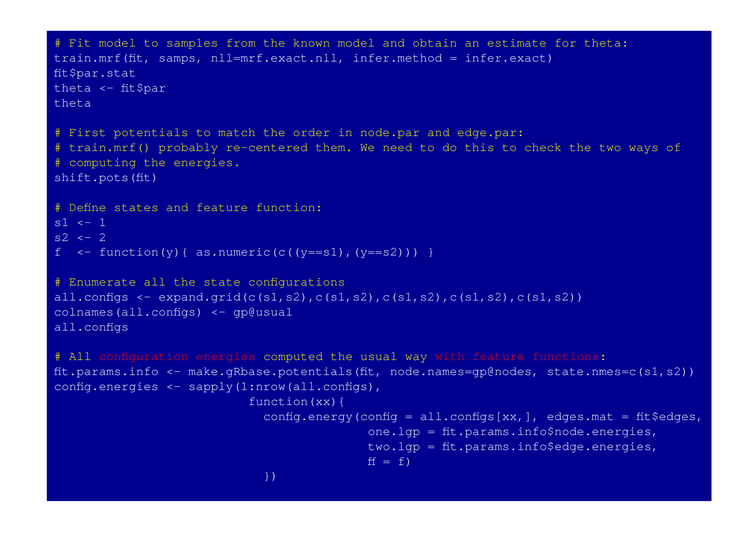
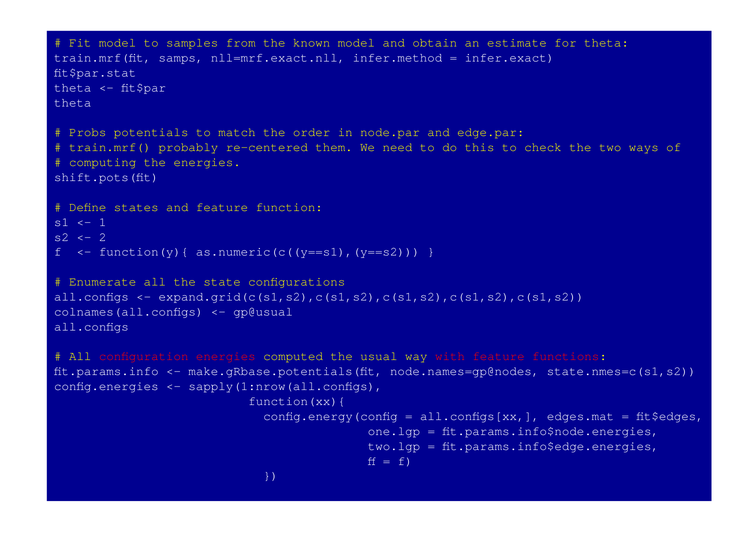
First: First -> Probs
